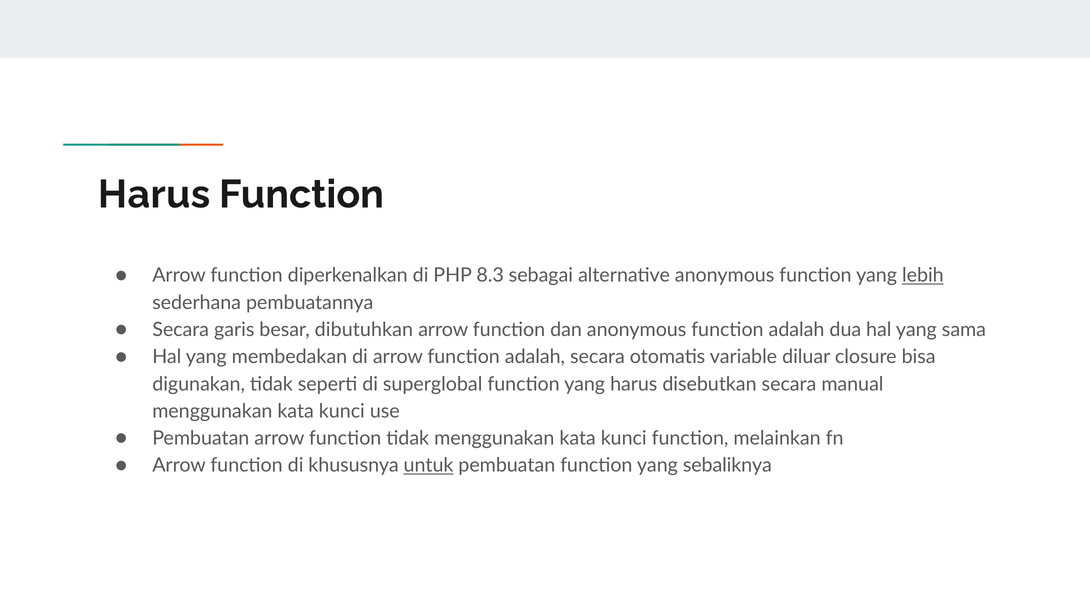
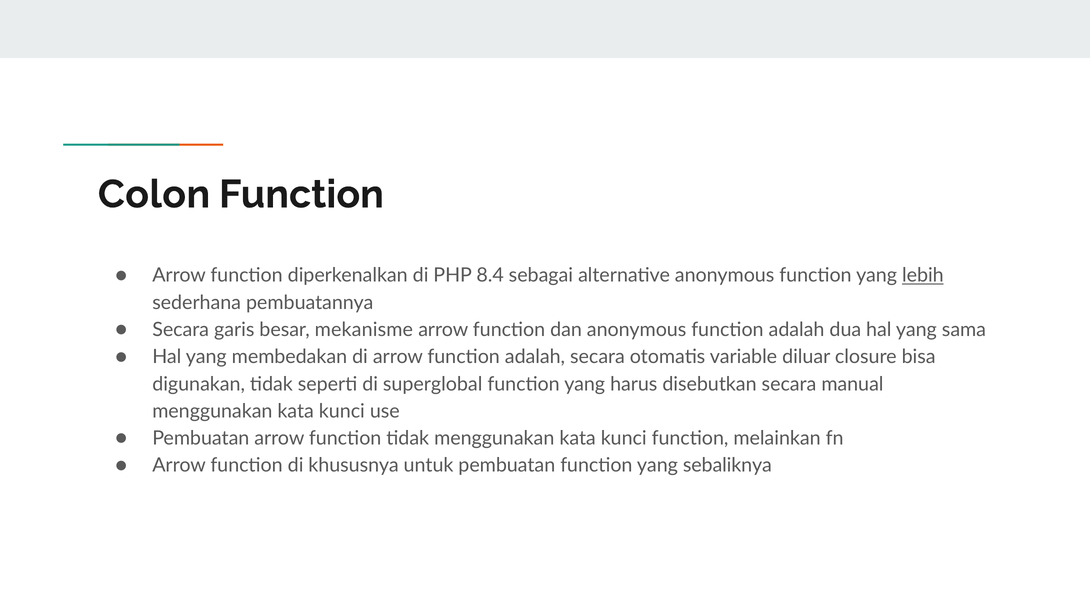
Harus at (154, 194): Harus -> Colon
8.3: 8.3 -> 8.4
dibutuhkan: dibutuhkan -> mekanisme
untuk underline: present -> none
